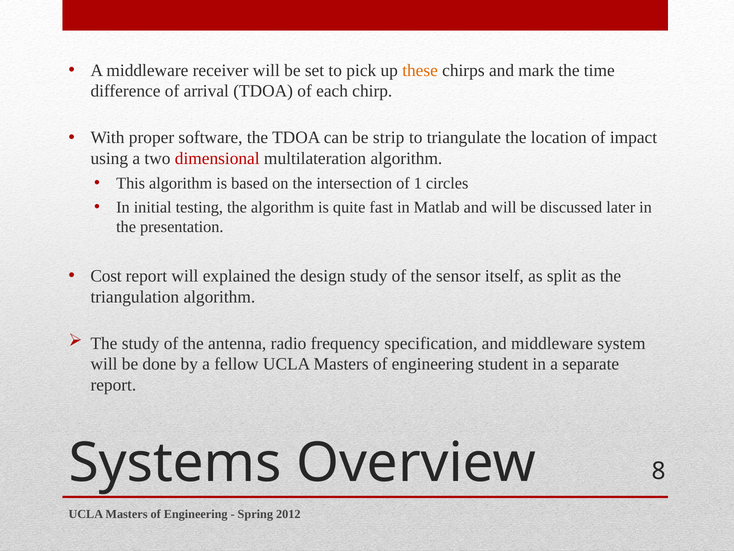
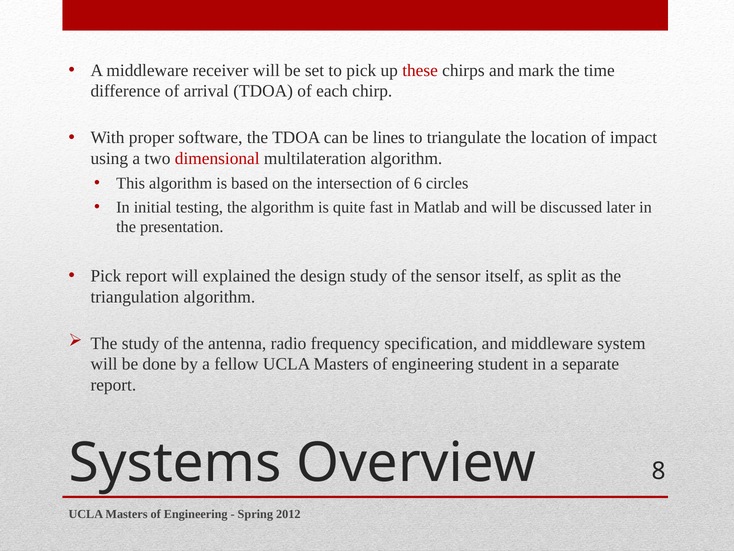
these colour: orange -> red
strip: strip -> lines
1: 1 -> 6
Cost at (106, 276): Cost -> Pick
